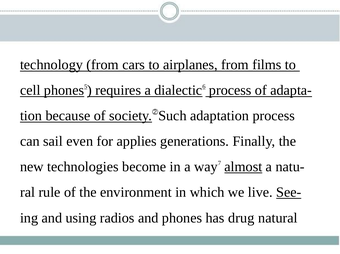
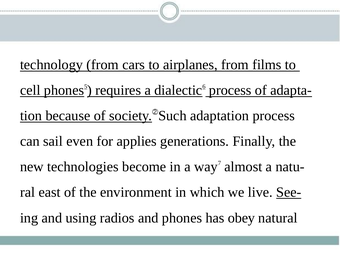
almost underline: present -> none
rule: rule -> east
drug: drug -> obey
